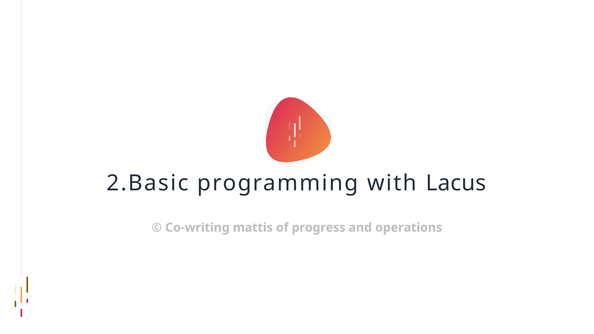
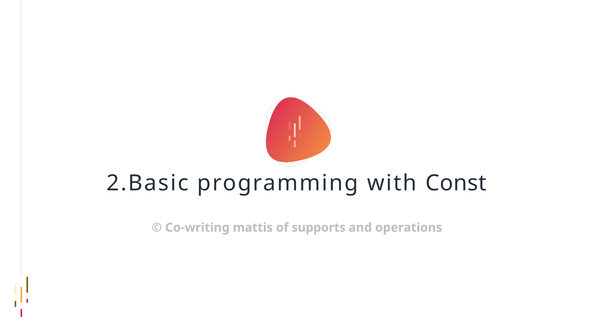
Lacus: Lacus -> Const
progress: progress -> supports
